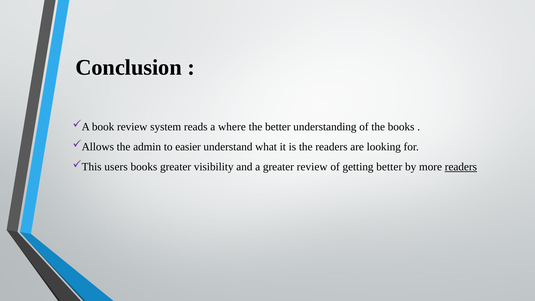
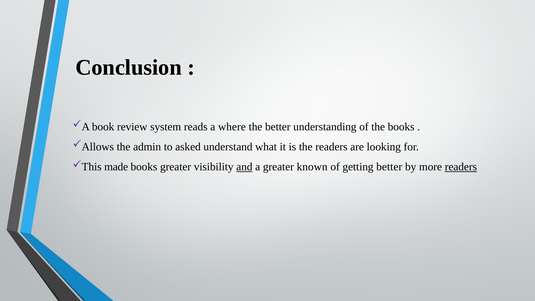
easier: easier -> asked
users: users -> made
and underline: none -> present
greater review: review -> known
